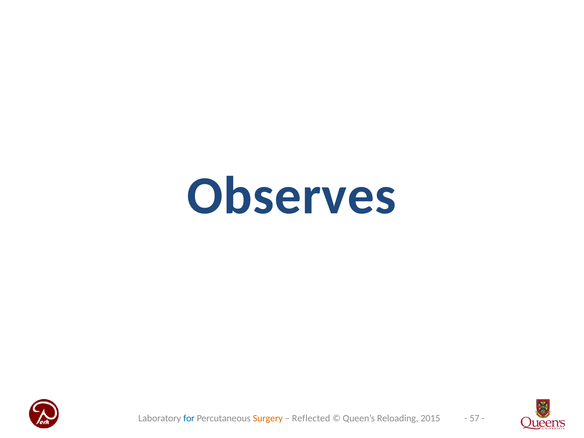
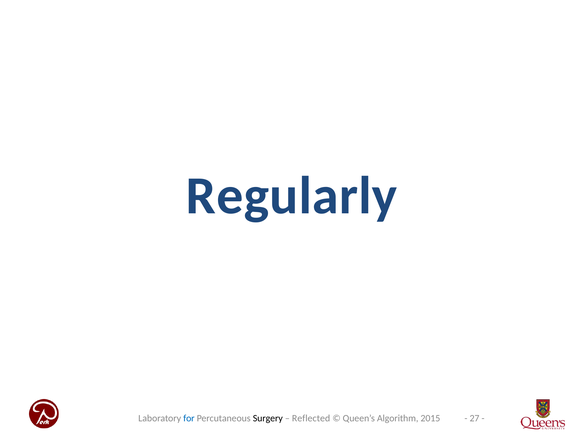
Observes: Observes -> Regularly
57: 57 -> 27
Surgery colour: orange -> black
Reloading: Reloading -> Algorithm
